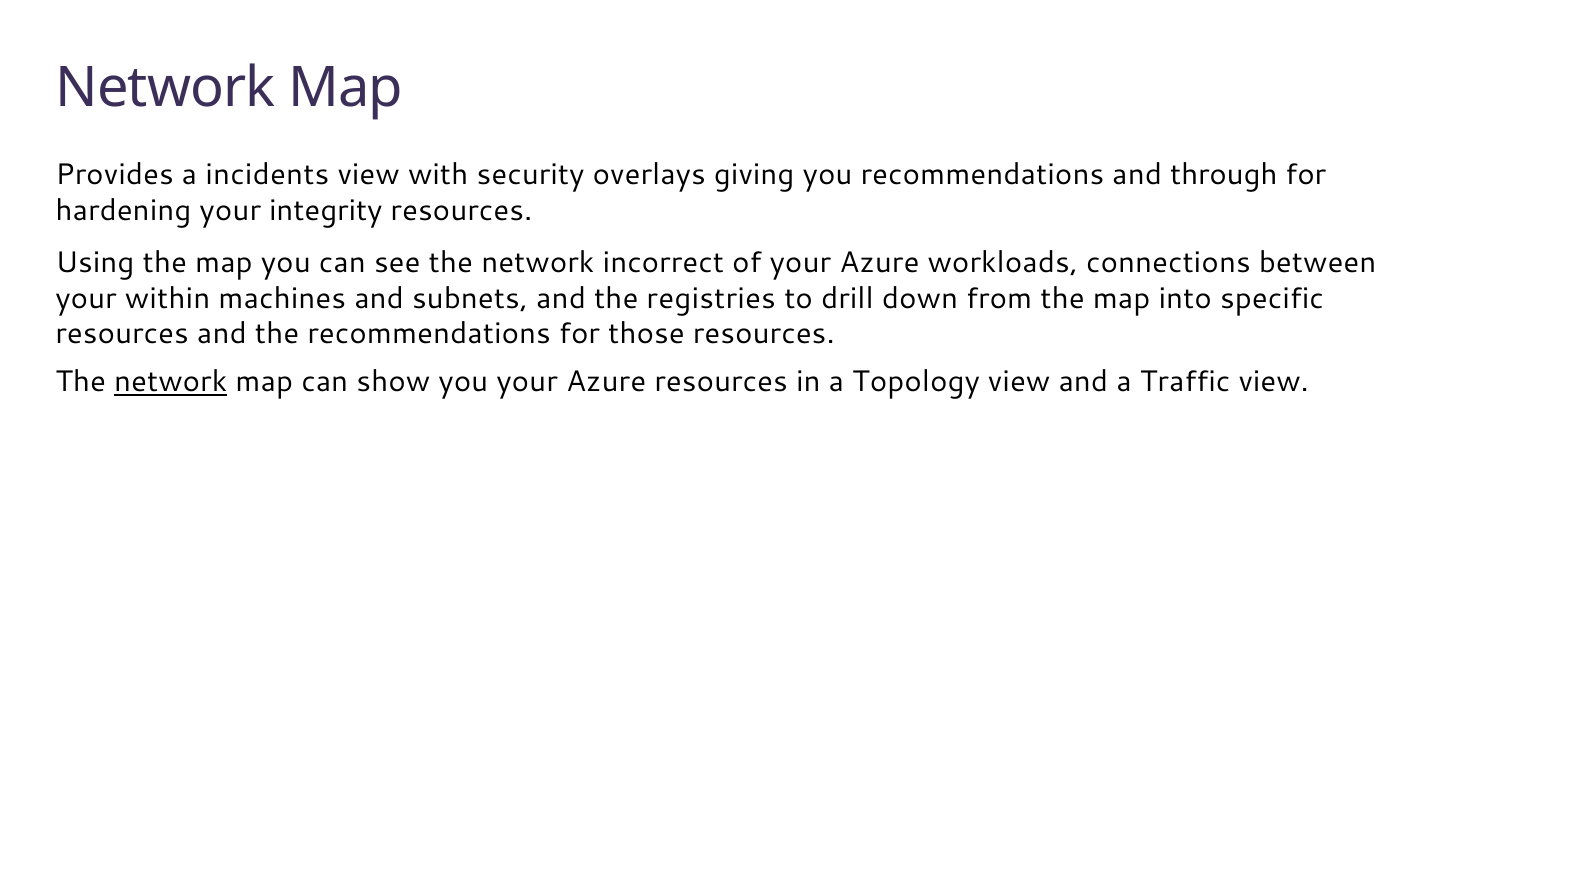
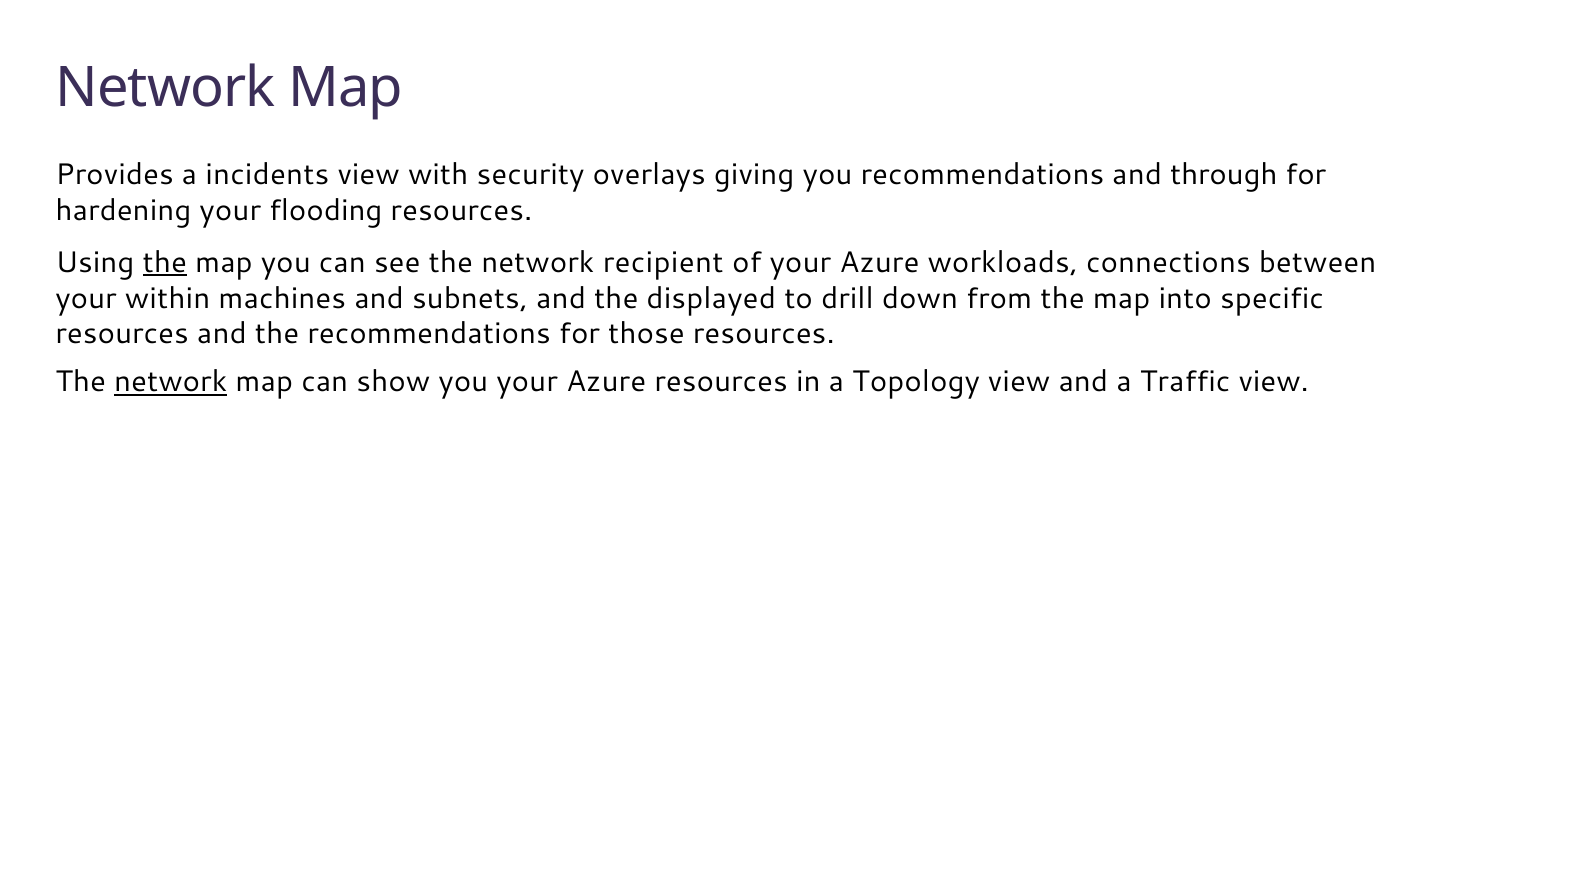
integrity: integrity -> flooding
the at (165, 263) underline: none -> present
incorrect: incorrect -> recipient
registries: registries -> displayed
